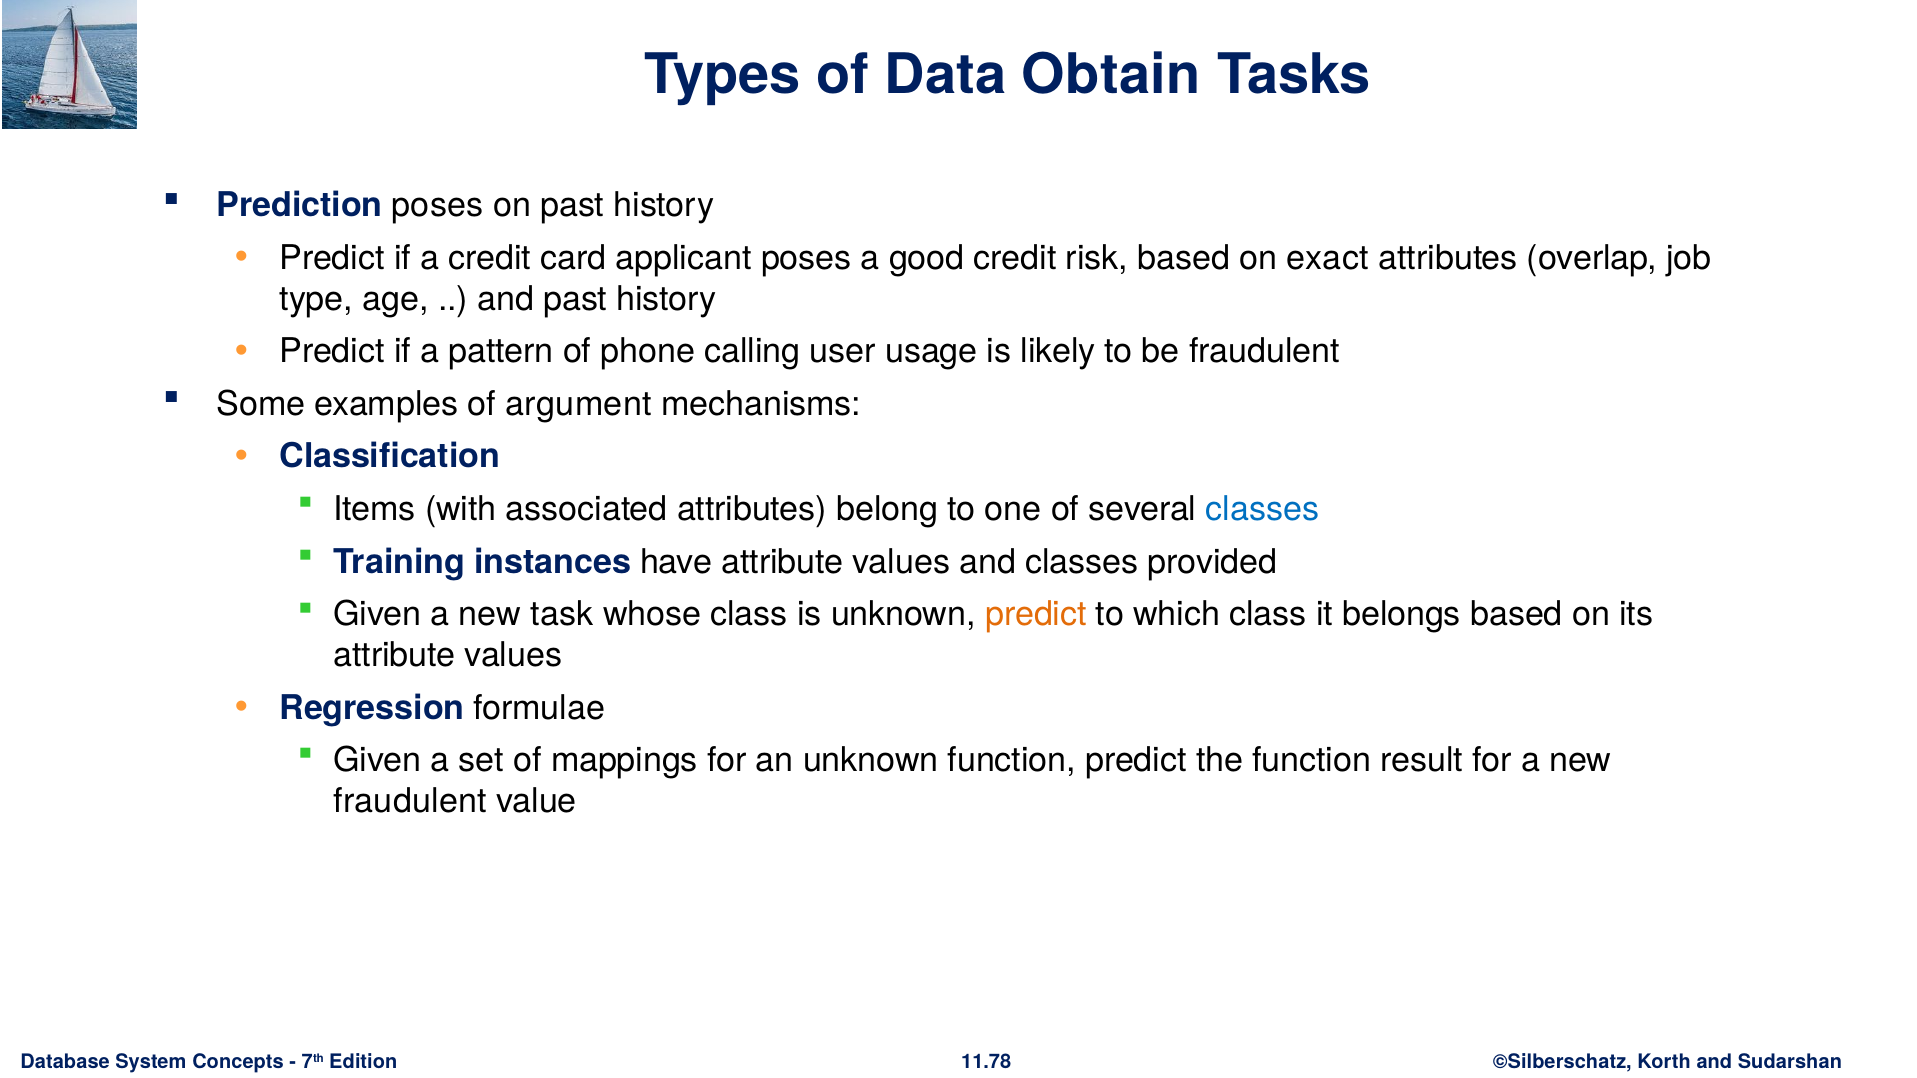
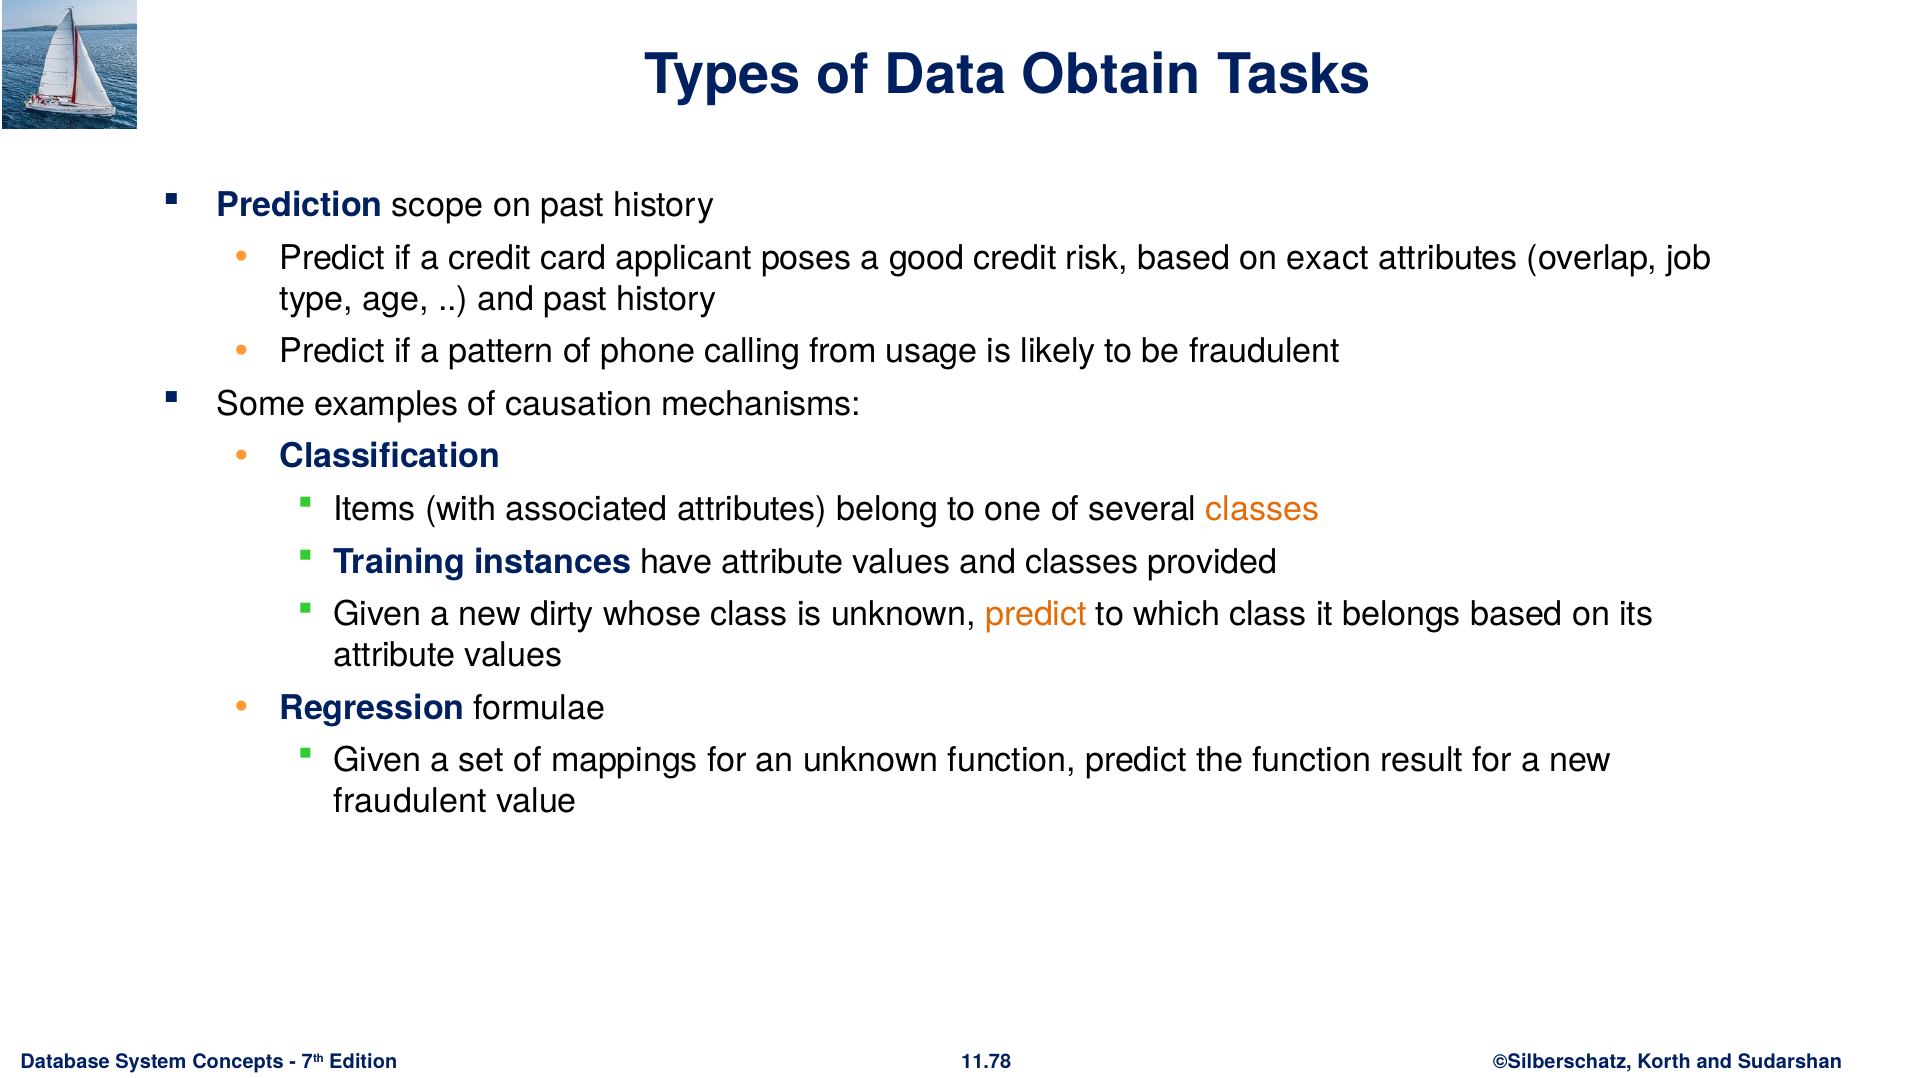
Prediction poses: poses -> scope
user: user -> from
argument: argument -> causation
classes at (1263, 509) colour: blue -> orange
task: task -> dirty
